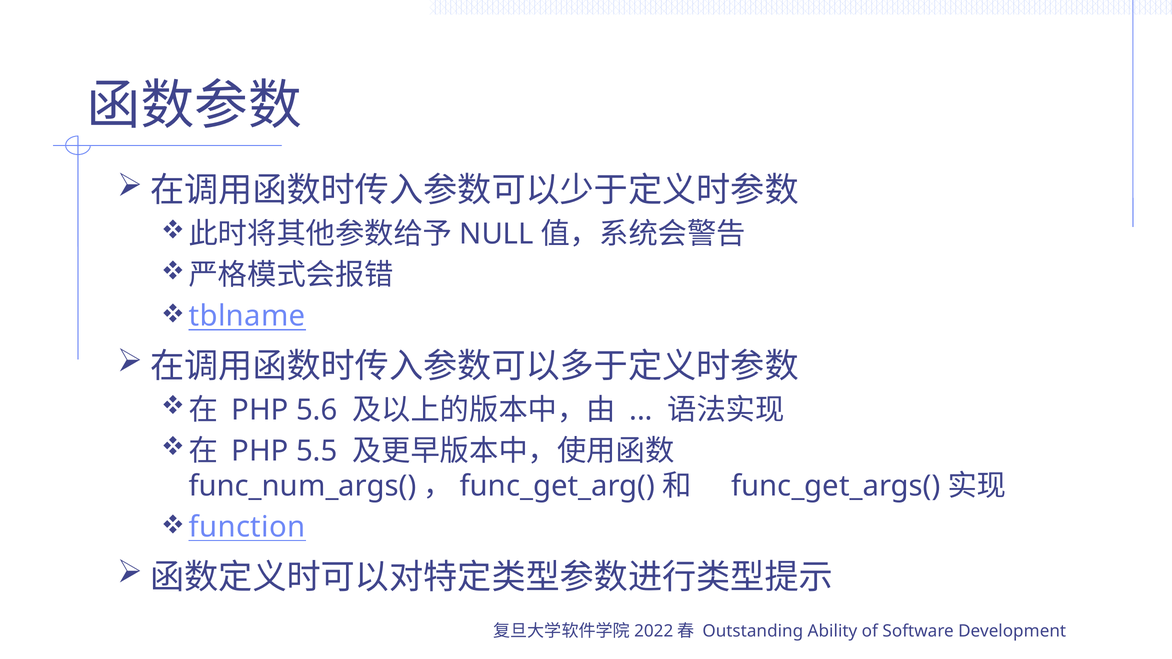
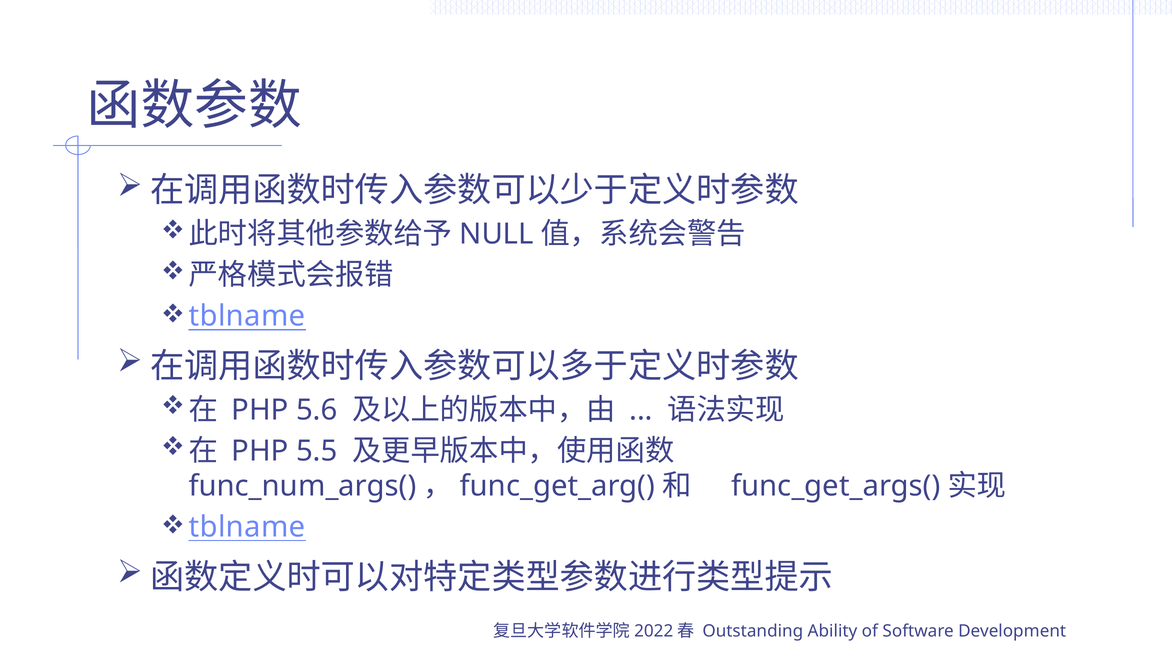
function at (247, 527): function -> tblname
